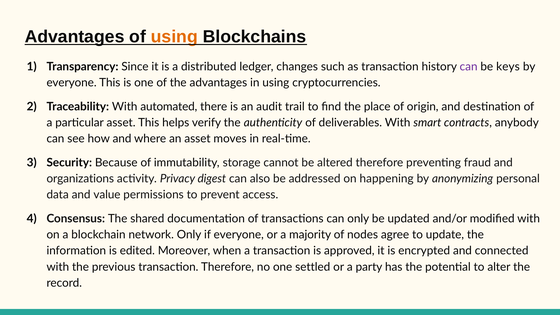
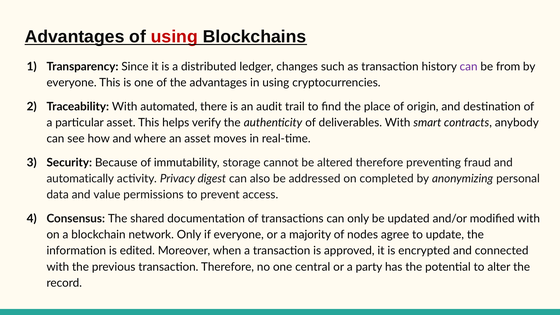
using at (174, 37) colour: orange -> red
keys: keys -> from
organizations: organizations -> automatically
happening: happening -> completed
settled: settled -> central
